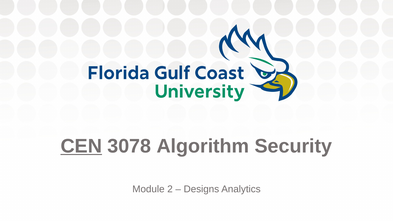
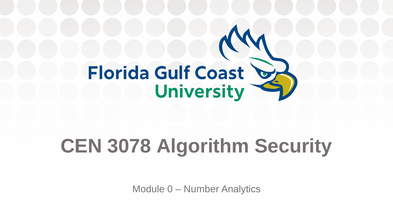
CEN underline: present -> none
2: 2 -> 0
Designs: Designs -> Number
